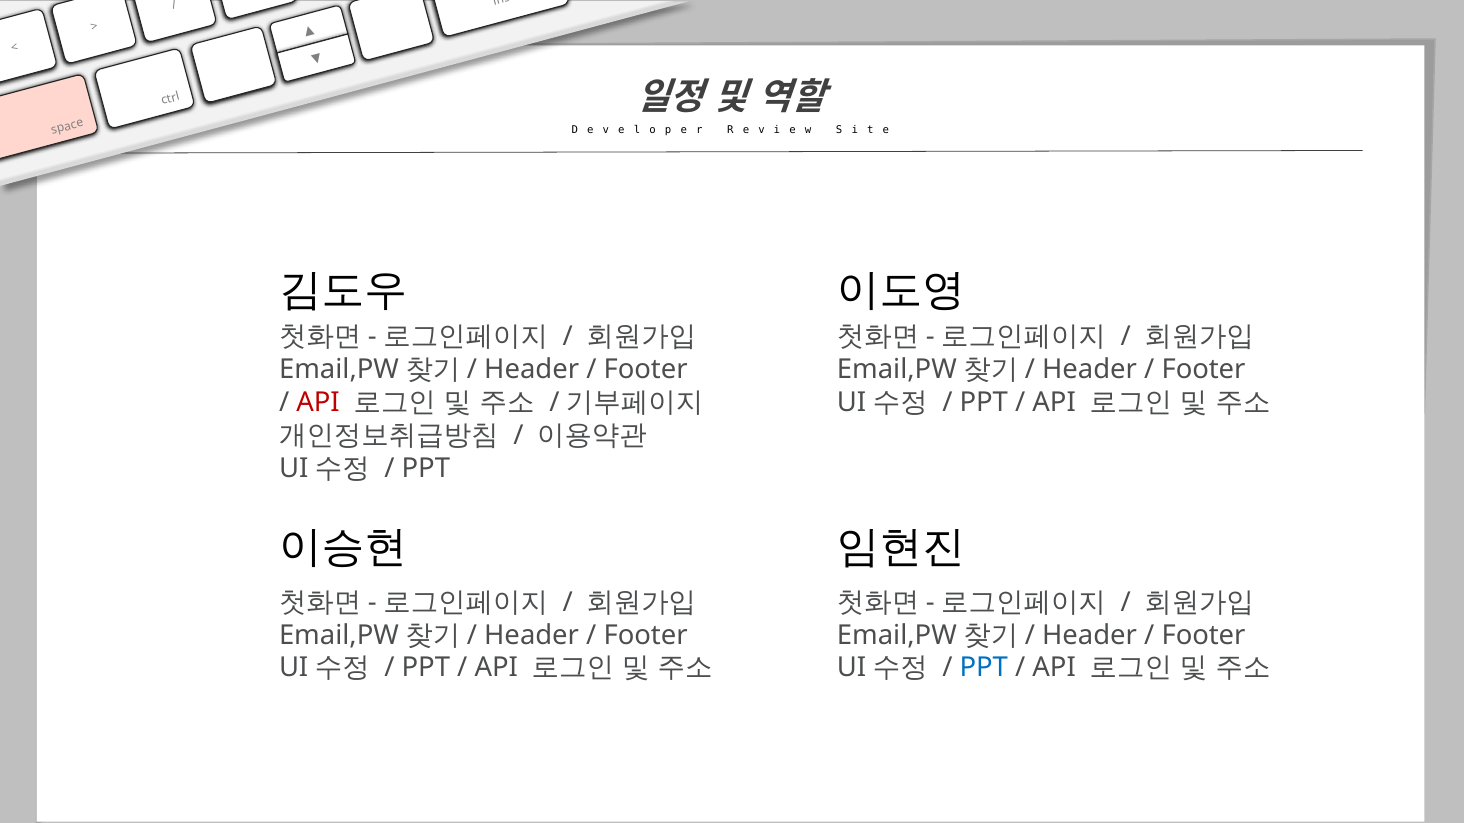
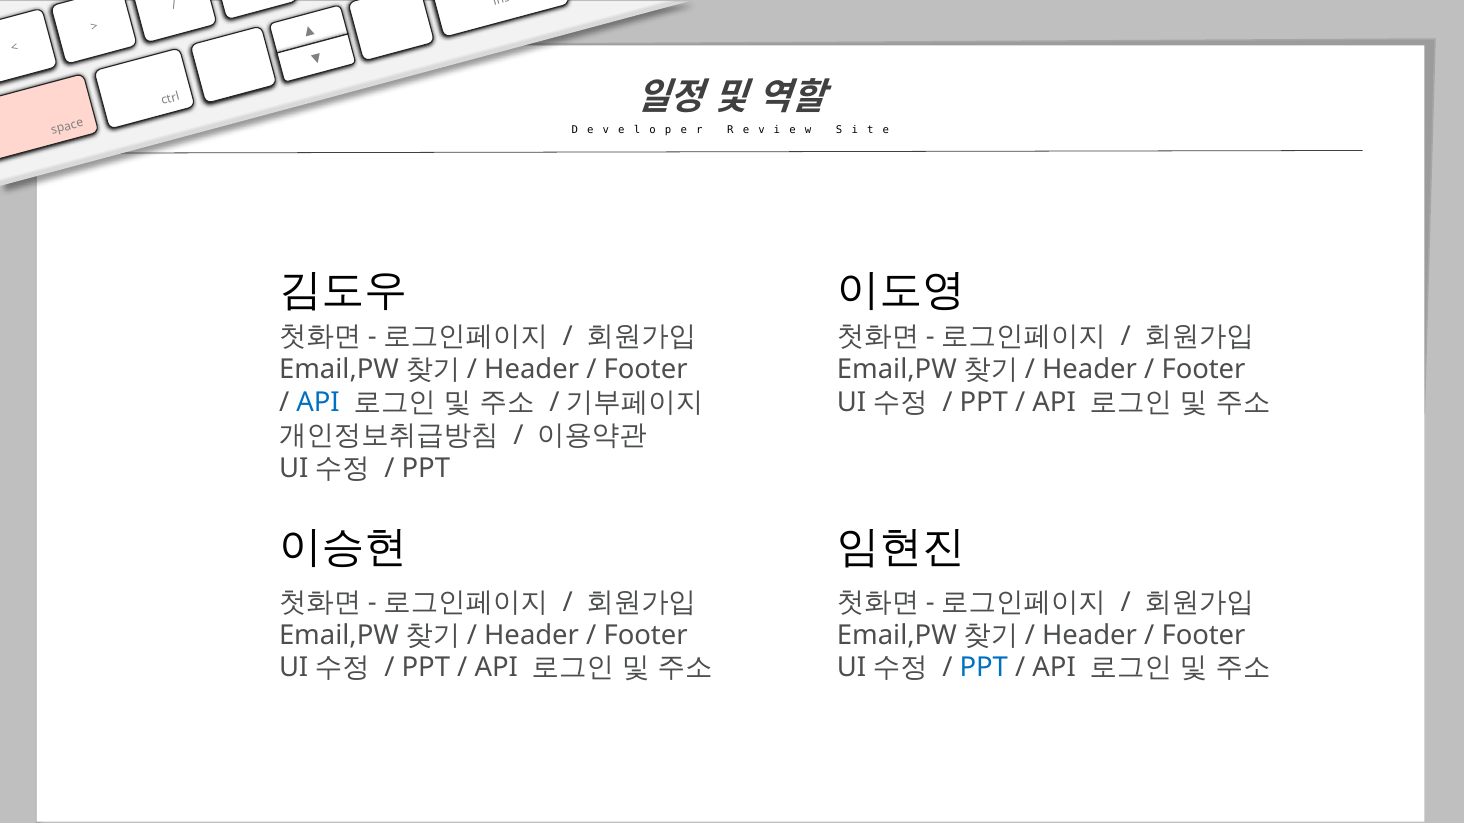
API at (318, 403) colour: red -> blue
